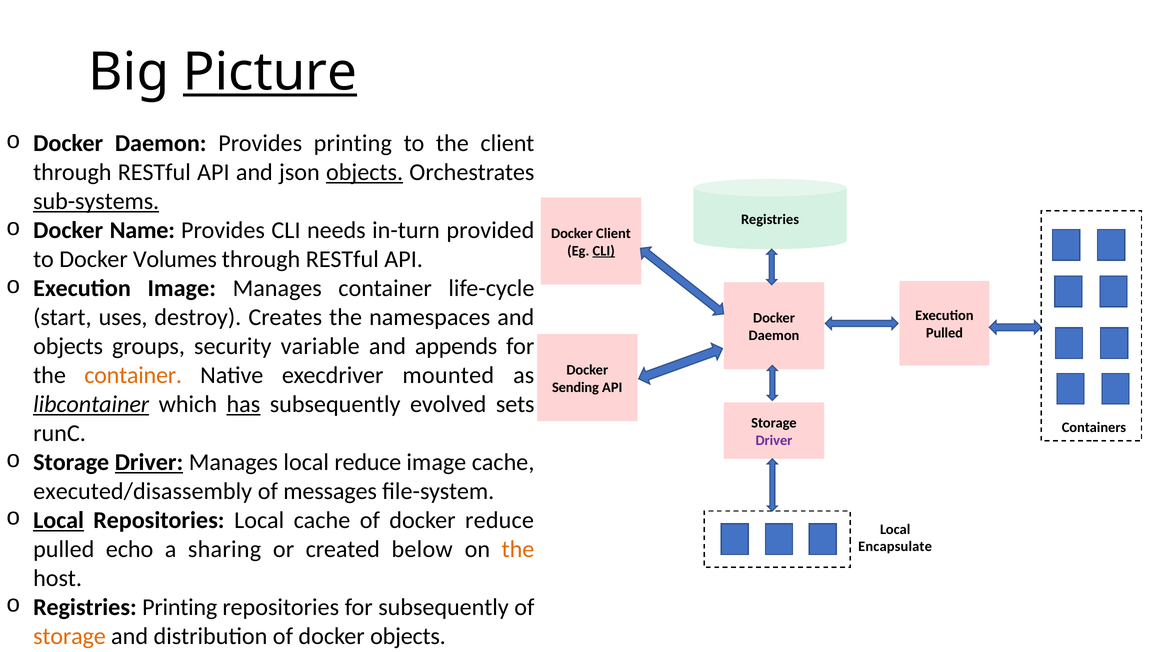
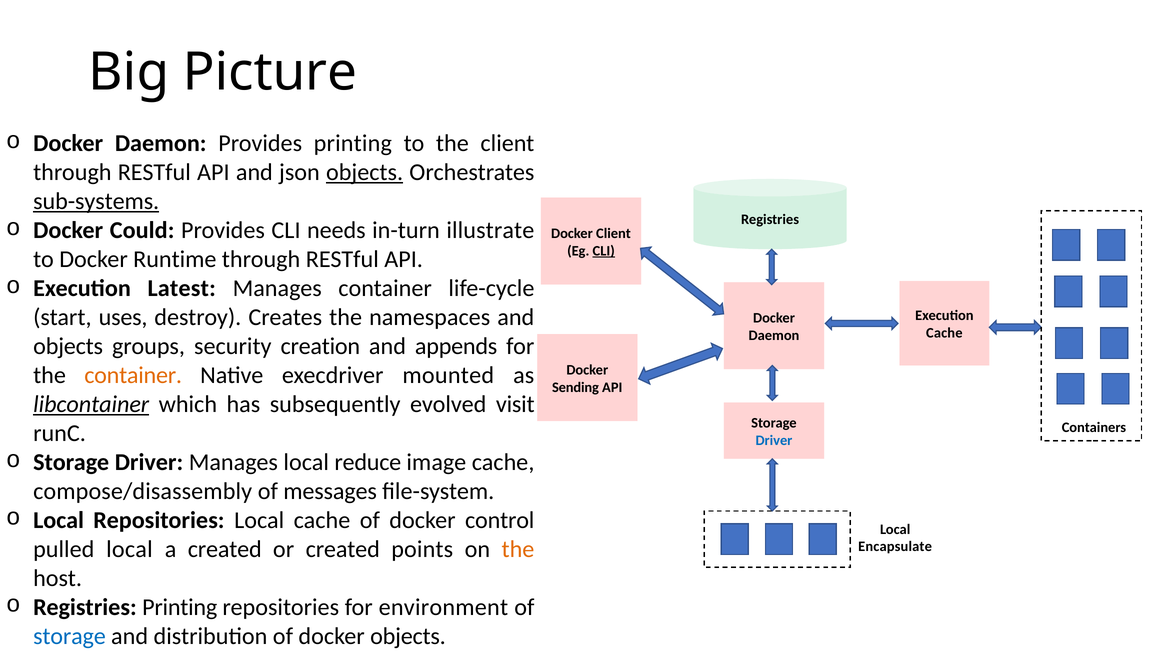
Picture underline: present -> none
Name: Name -> Could
provided: provided -> illustrate
Volumes: Volumes -> Runtime
Execution Image: Image -> Latest
Pulled at (944, 333): Pulled -> Cache
variable: variable -> creation
has underline: present -> none
sets: sets -> visit
Driver at (774, 440) colour: purple -> blue
Driver at (149, 462) underline: present -> none
executed/disassembly: executed/disassembly -> compose/disassembly
Local at (59, 520) underline: present -> none
docker reduce: reduce -> control
pulled echo: echo -> local
a sharing: sharing -> created
below: below -> points
for subsequently: subsequently -> environment
storage at (69, 636) colour: orange -> blue
